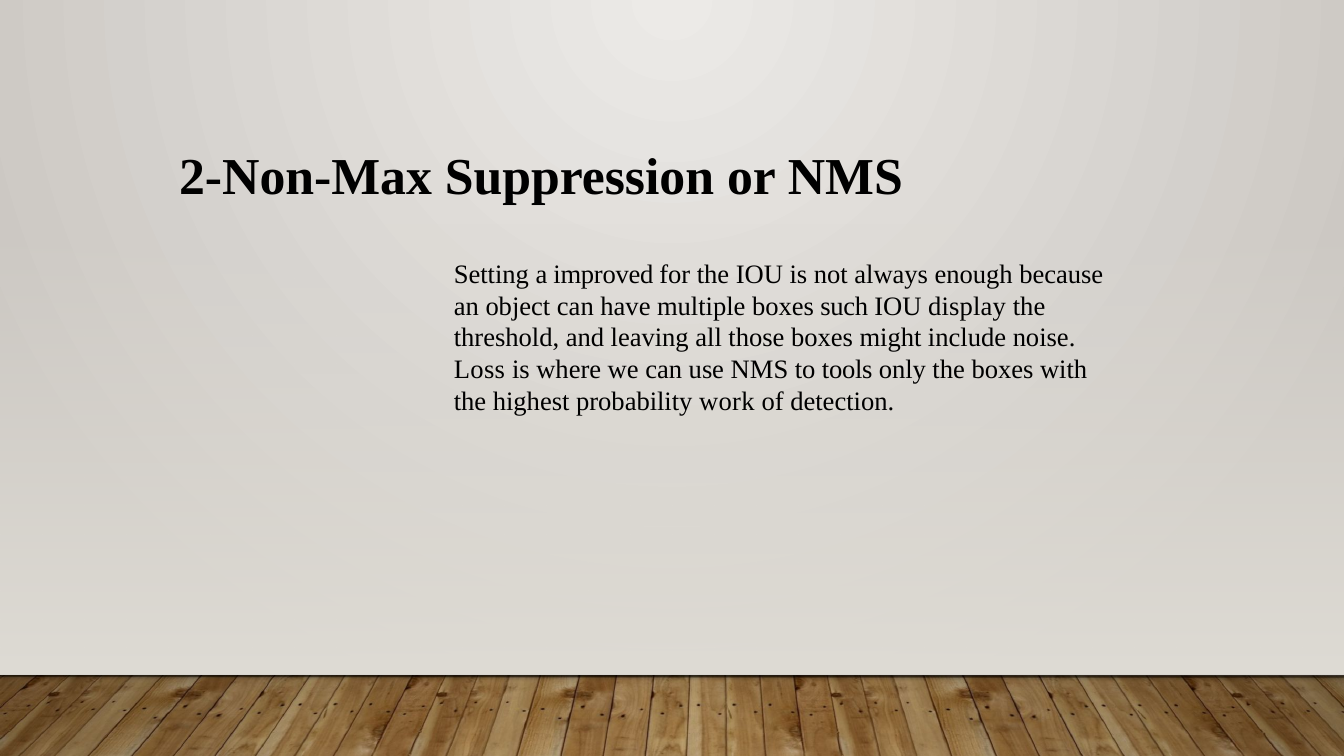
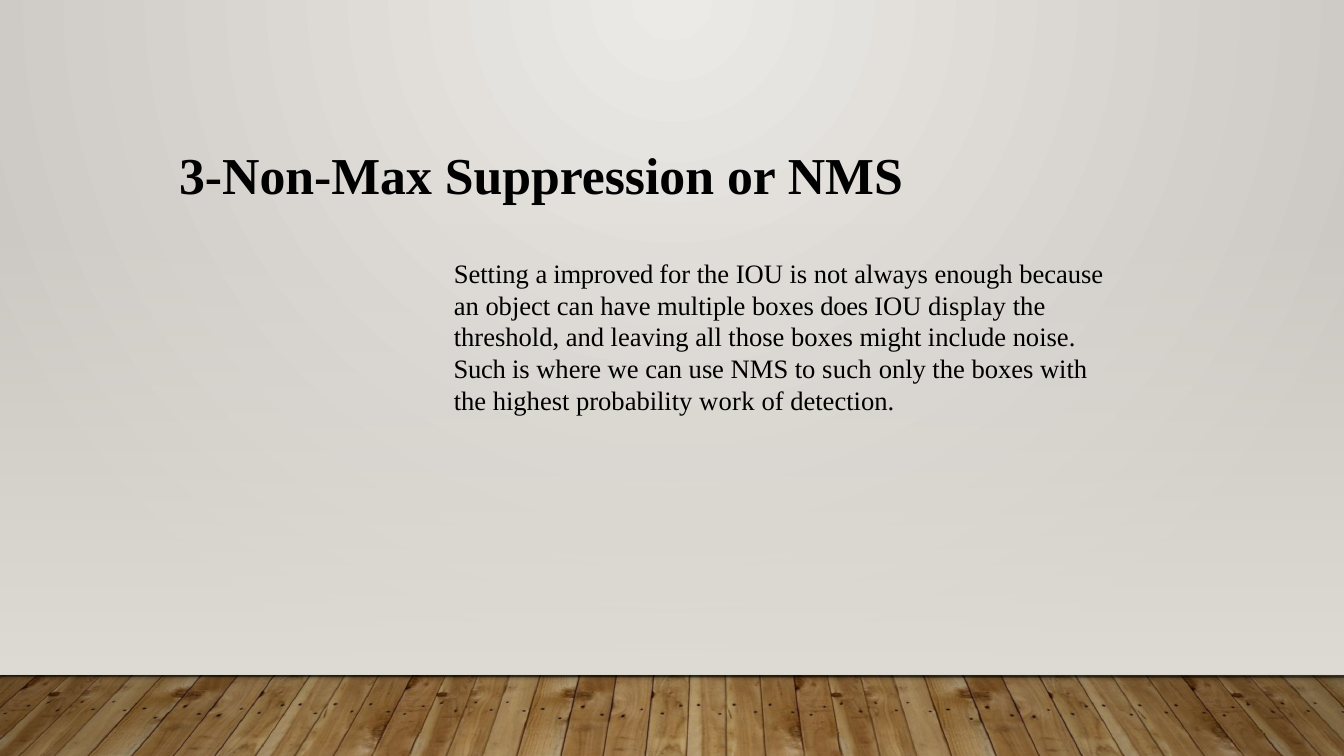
2-Non-Max: 2-Non-Max -> 3-Non-Max
such: such -> does
Loss at (479, 370): Loss -> Such
to tools: tools -> such
